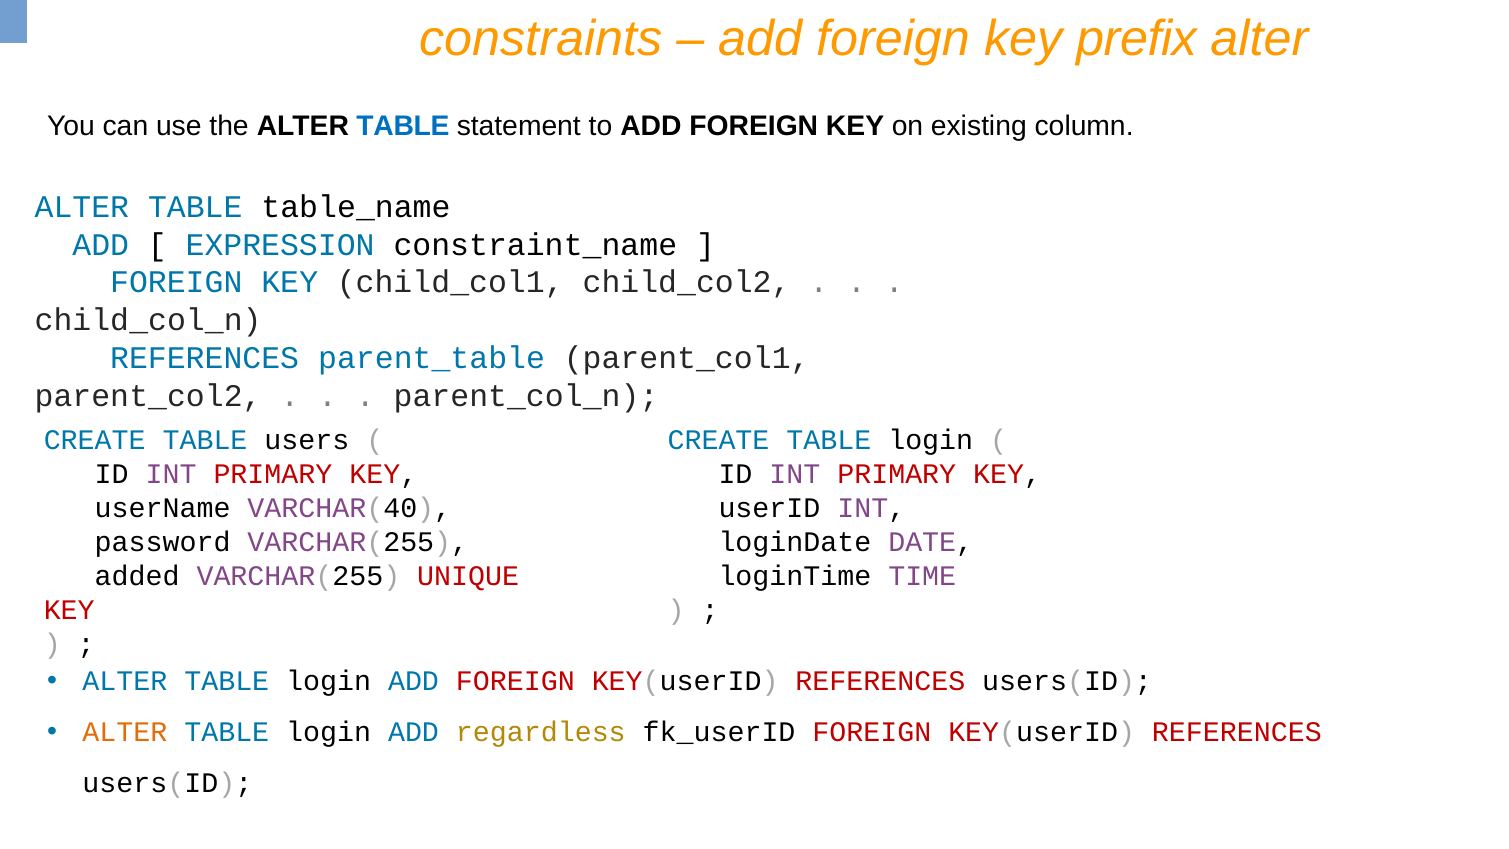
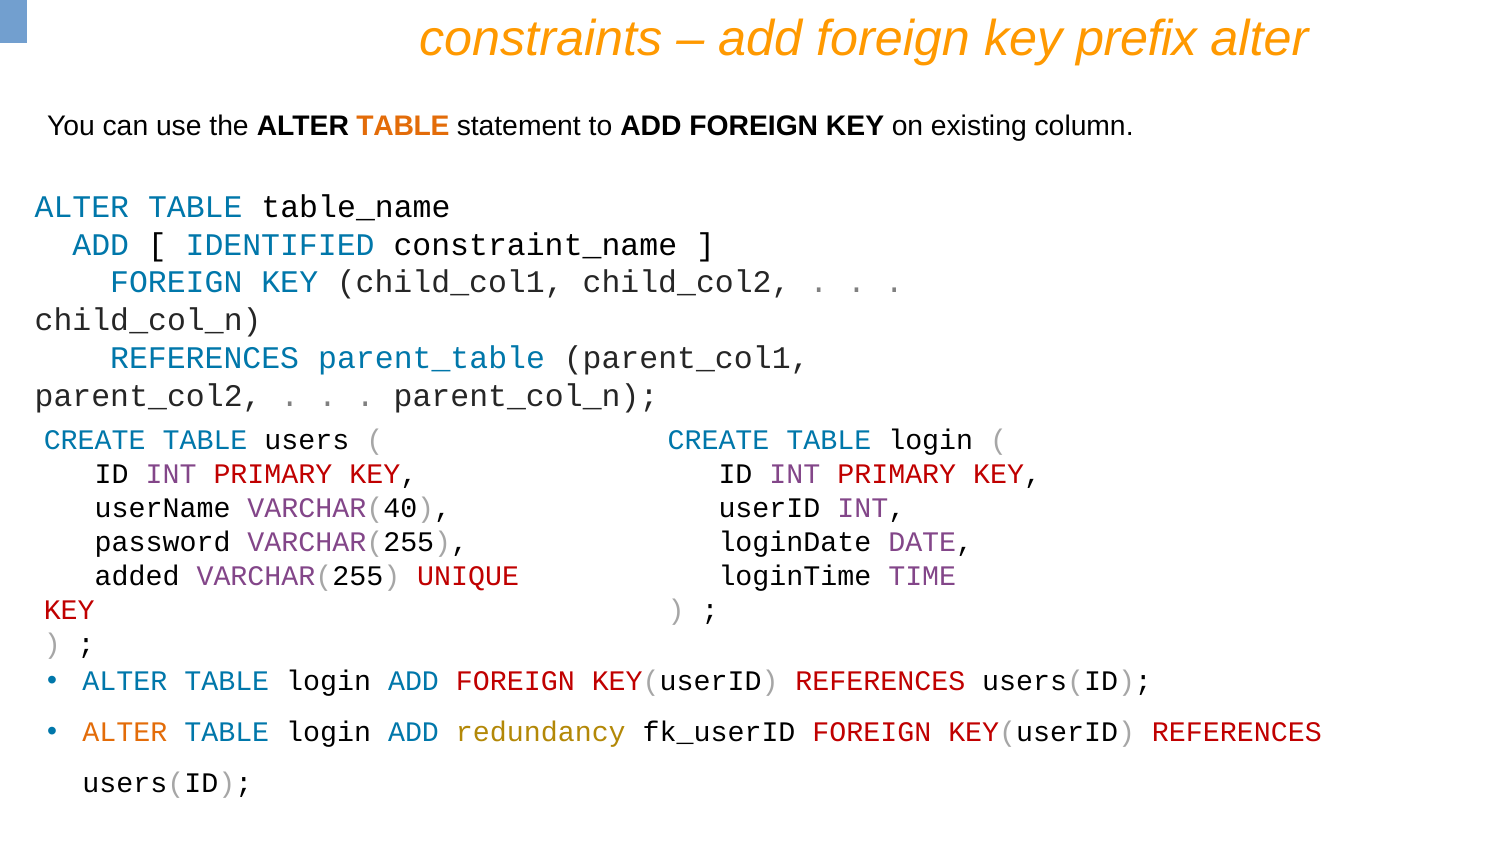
TABLE at (403, 126) colour: blue -> orange
EXPRESSION: EXPRESSION -> IDENTIFIED
regardless: regardless -> redundancy
